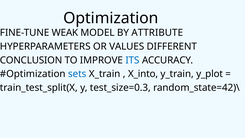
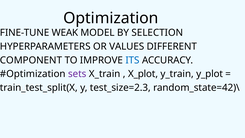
ATTRIBUTE: ATTRIBUTE -> SELECTION
CONCLUSION: CONCLUSION -> COMPONENT
sets colour: blue -> purple
X_into: X_into -> X_plot
test_size=0.3: test_size=0.3 -> test_size=2.3
